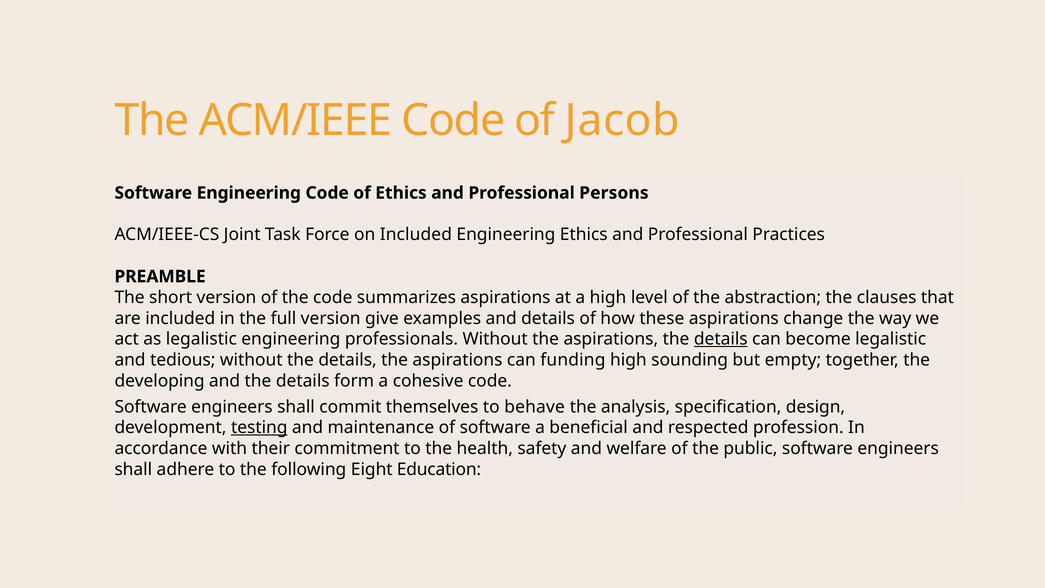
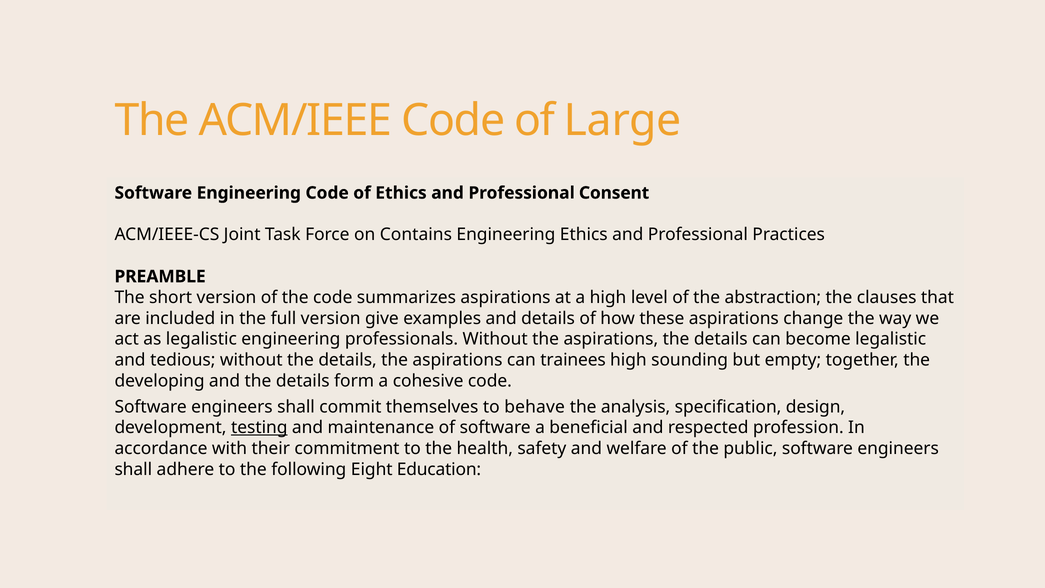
Jacob: Jacob -> Large
Persons: Persons -> Consent
on Included: Included -> Contains
details at (721, 339) underline: present -> none
funding: funding -> trainees
